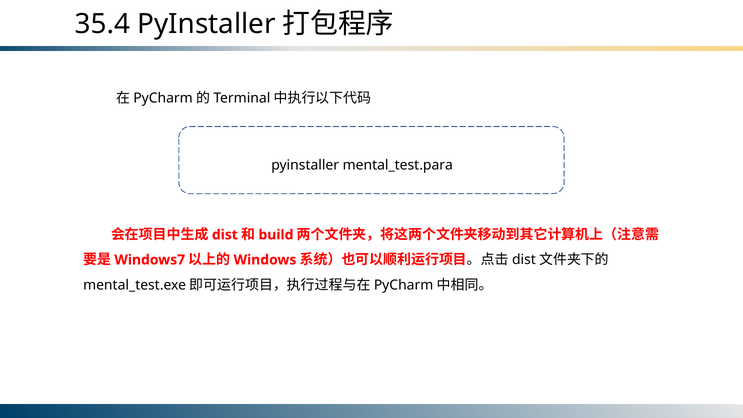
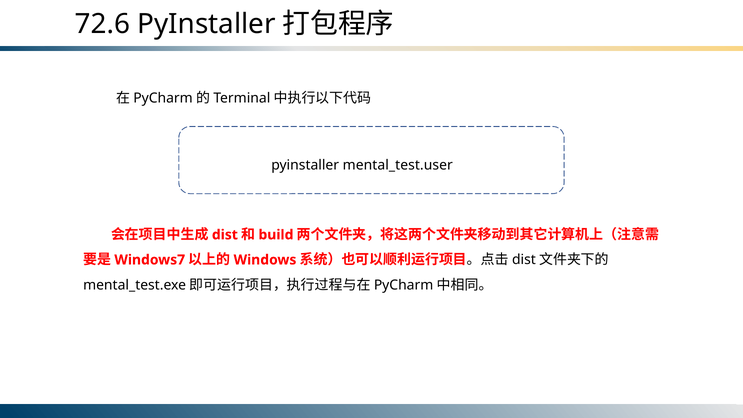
35.4: 35.4 -> 72.6
mental_test.para: mental_test.para -> mental_test.user
